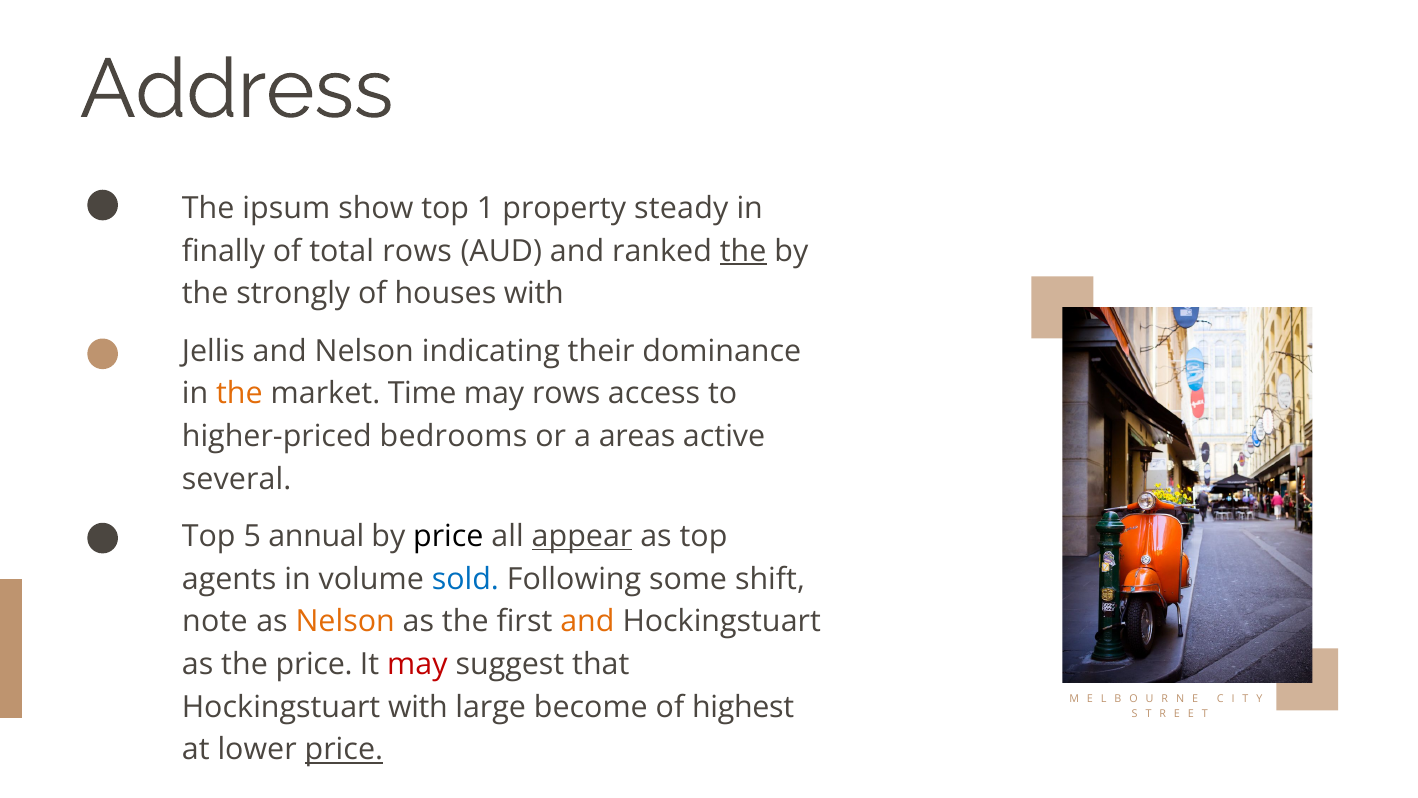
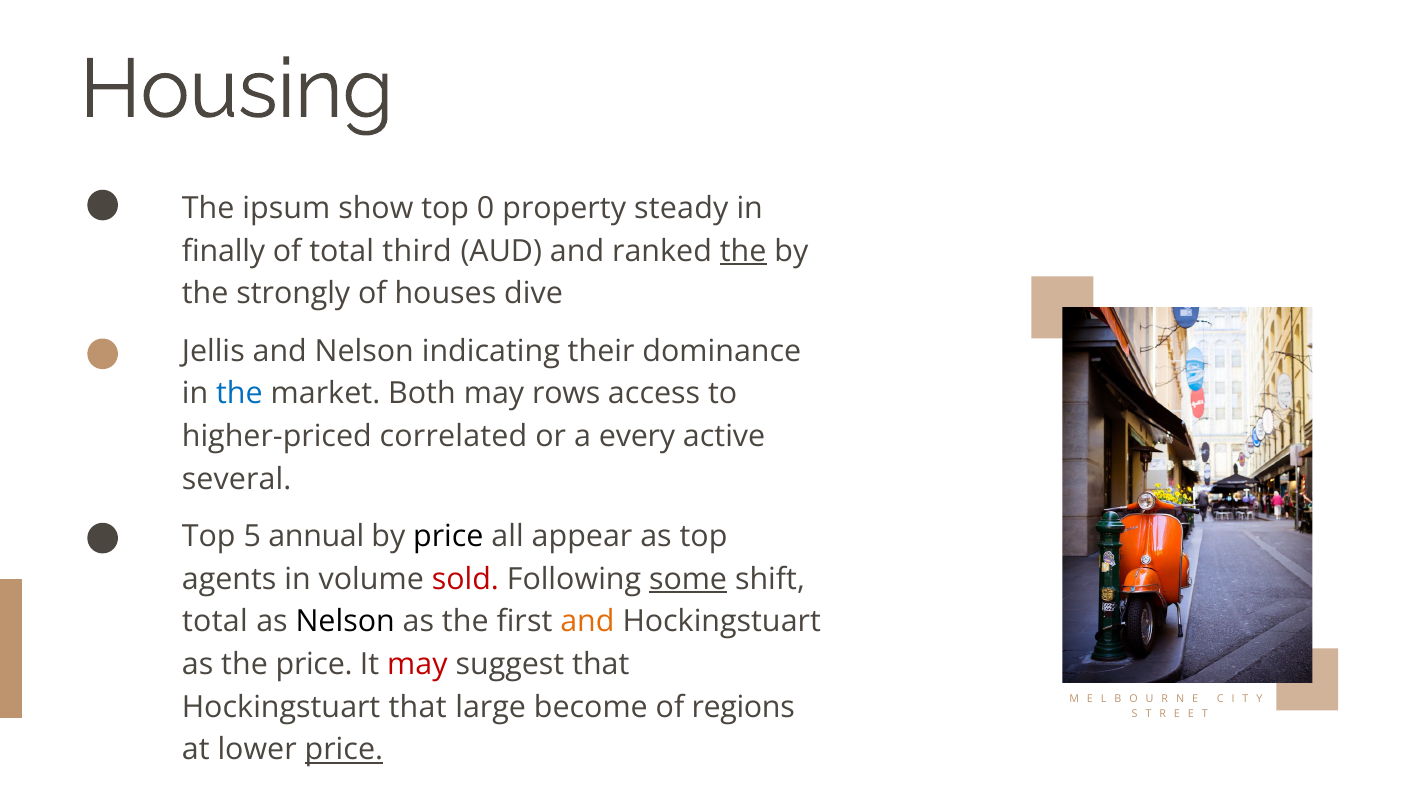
Address: Address -> Housing
1: 1 -> 0
total rows: rows -> third
houses with: with -> dive
the at (239, 394) colour: orange -> blue
Time: Time -> Both
bedrooms: bedrooms -> correlated
areas: areas -> every
appear underline: present -> none
sold colour: blue -> red
some underline: none -> present
note at (215, 621): note -> total
Nelson at (345, 621) colour: orange -> black
Hockingstuart with: with -> that
highest: highest -> regions
